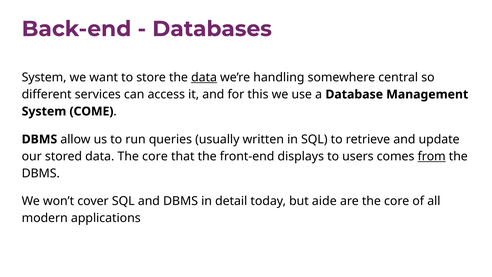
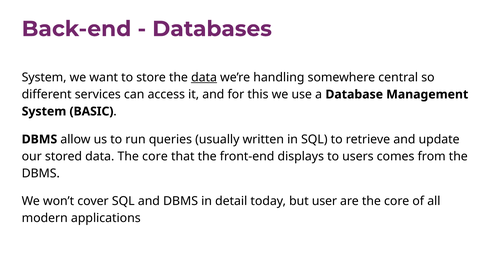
COME: COME -> BASIC
from underline: present -> none
aide: aide -> user
